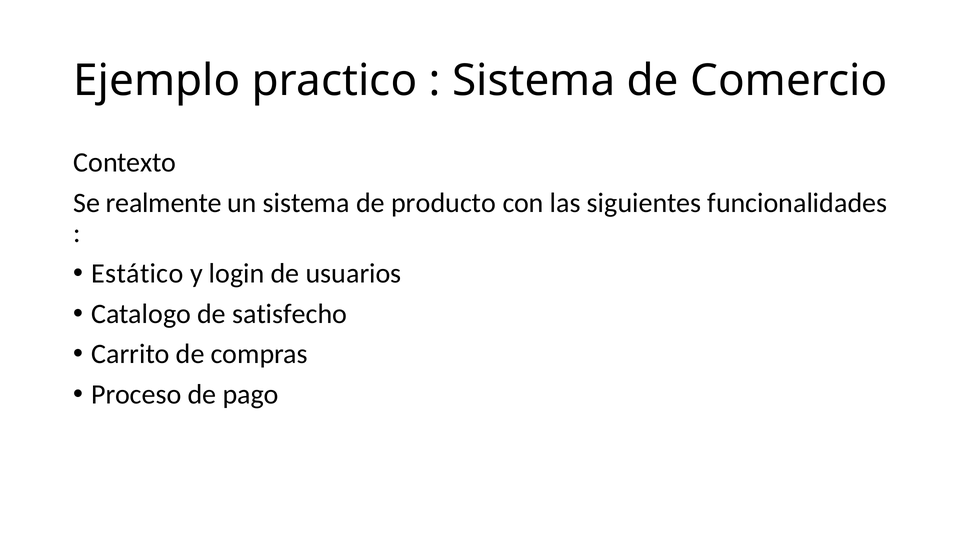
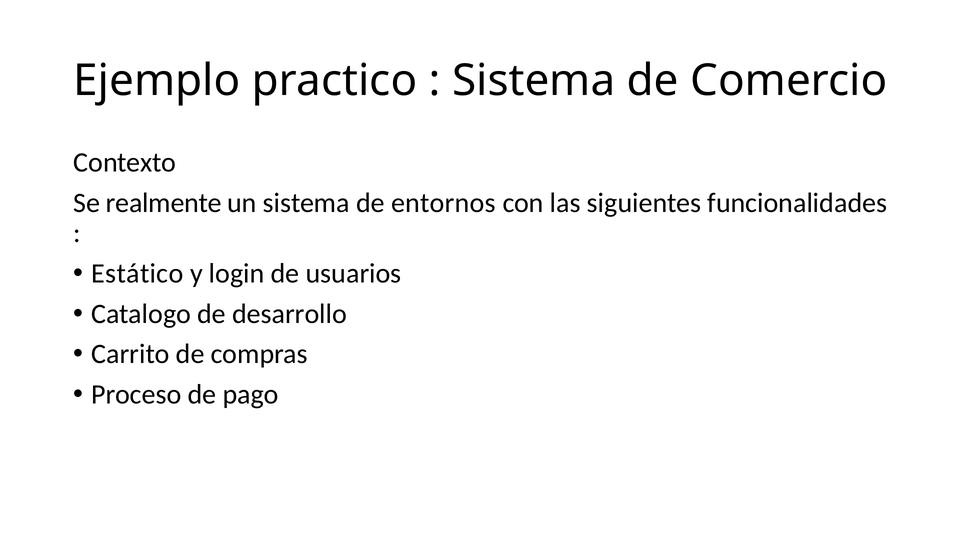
producto: producto -> entornos
satisfecho: satisfecho -> desarrollo
